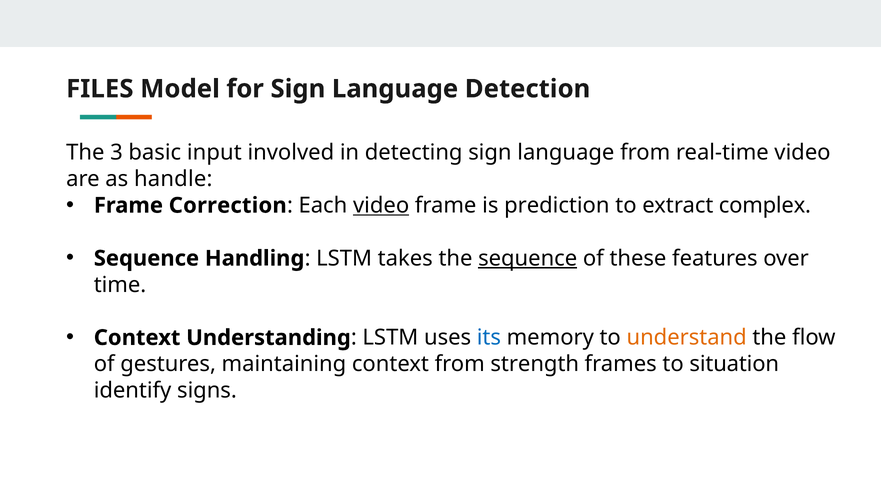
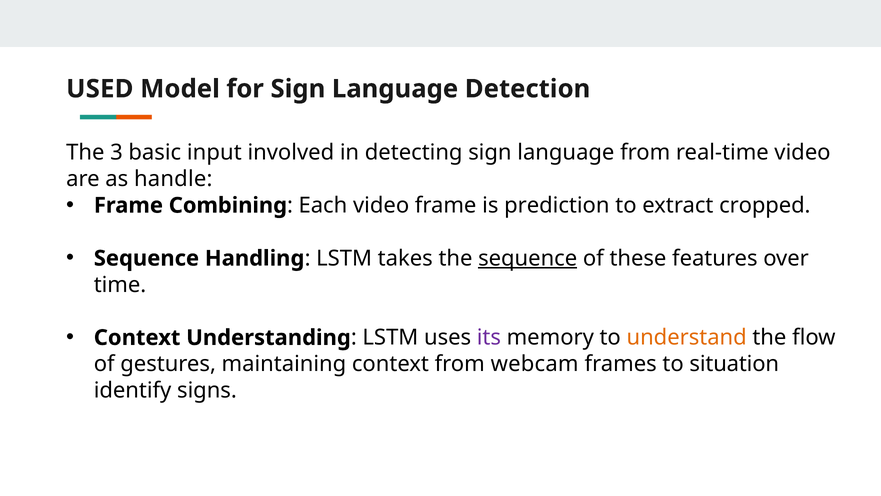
FILES: FILES -> USED
Correction: Correction -> Combining
video at (381, 205) underline: present -> none
complex: complex -> cropped
its colour: blue -> purple
strength: strength -> webcam
